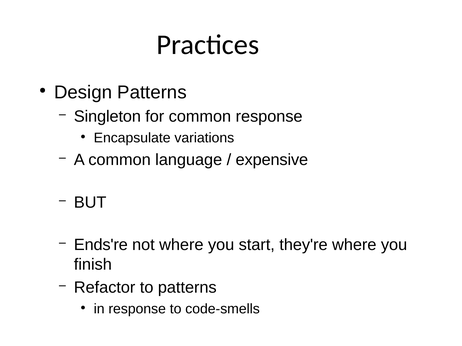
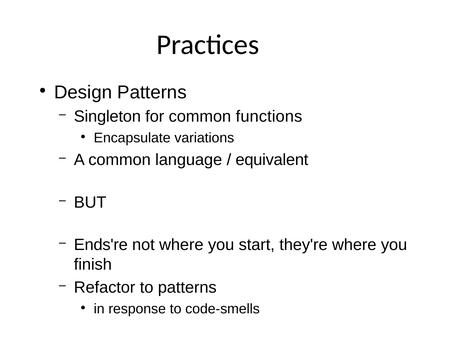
common response: response -> functions
expensive: expensive -> equivalent
